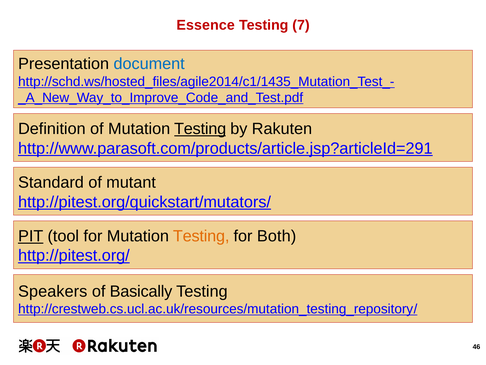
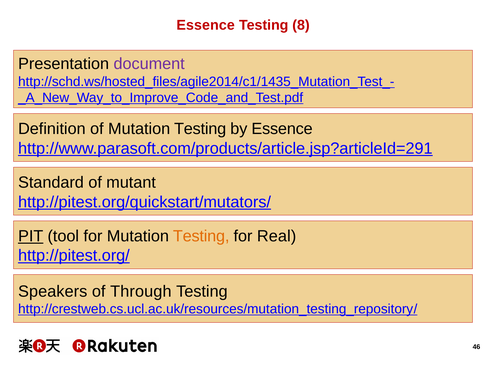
7: 7 -> 8
document colour: blue -> purple
Testing at (200, 129) underline: present -> none
by Rakuten: Rakuten -> Essence
Both: Both -> Real
Basically: Basically -> Through
